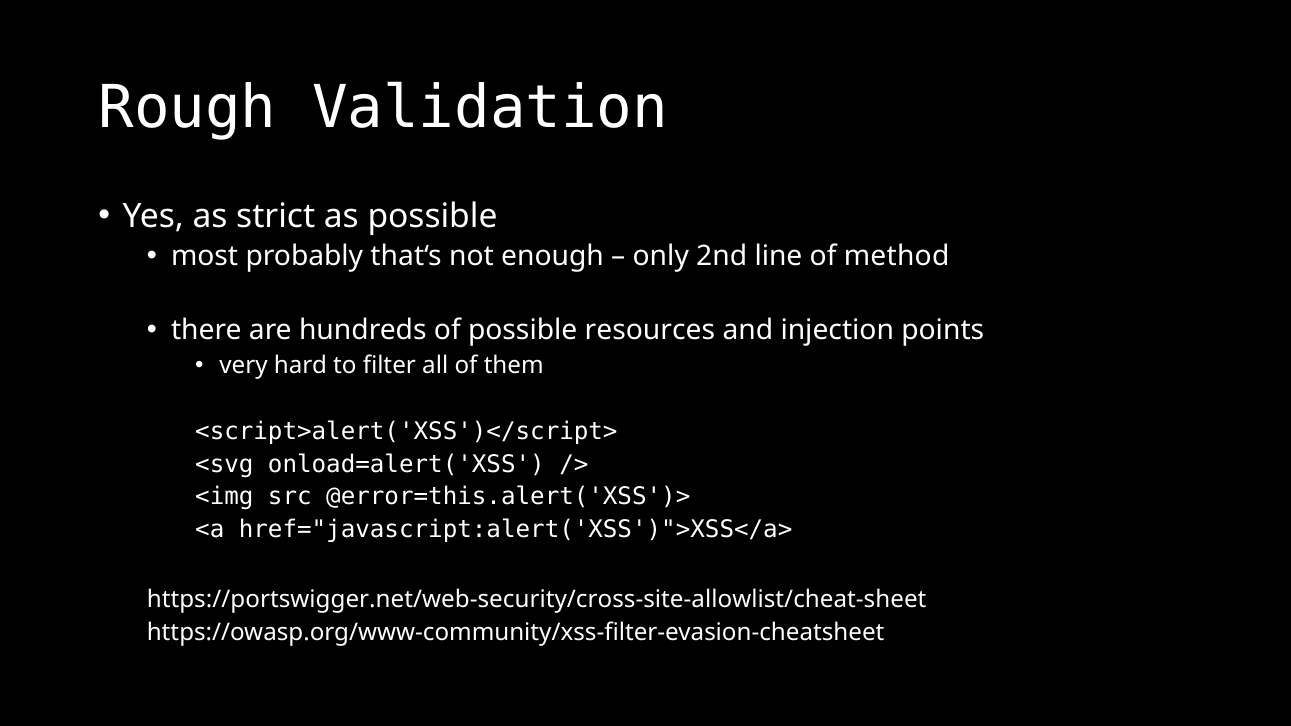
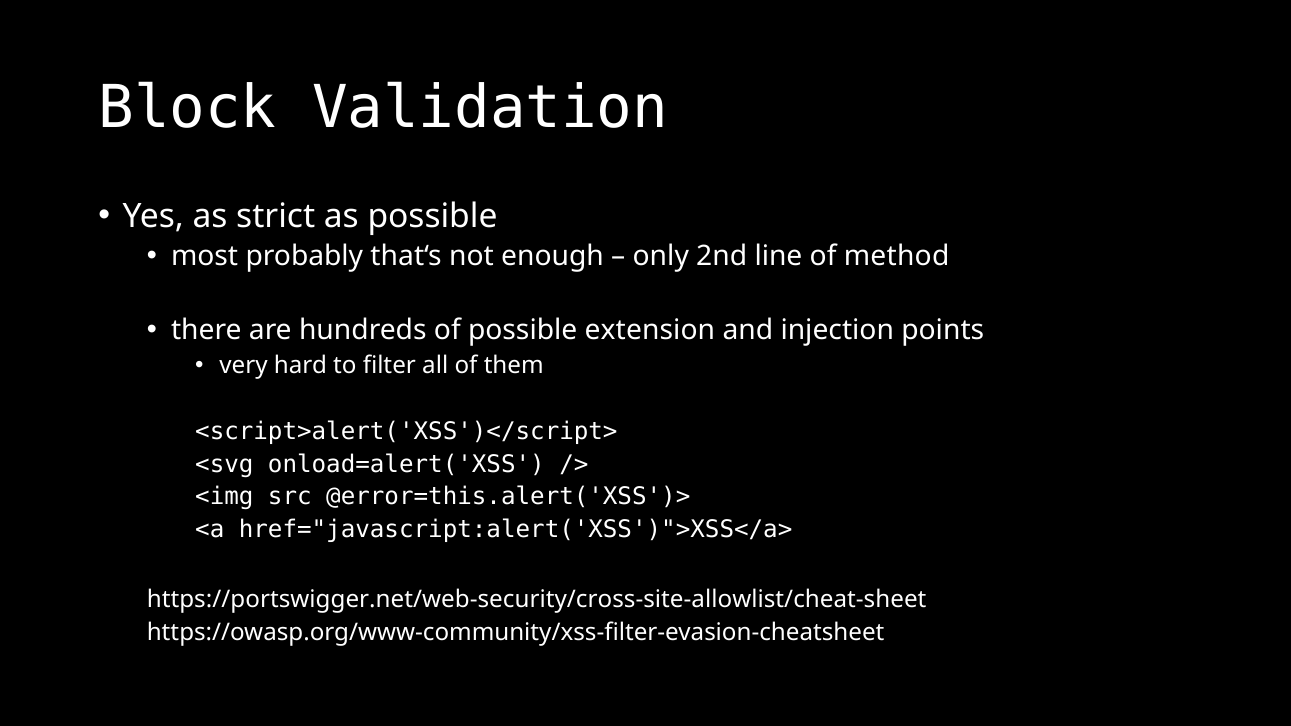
Rough: Rough -> Block
resources: resources -> extension
